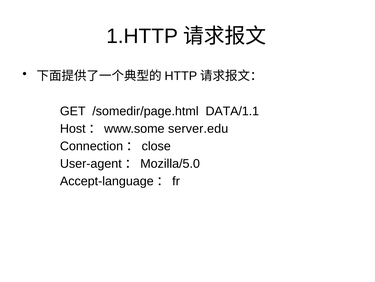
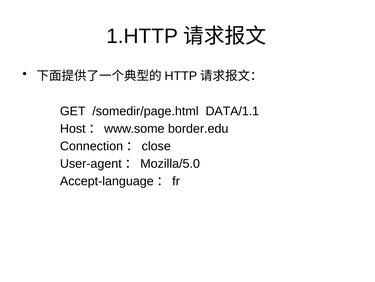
server.edu: server.edu -> border.edu
